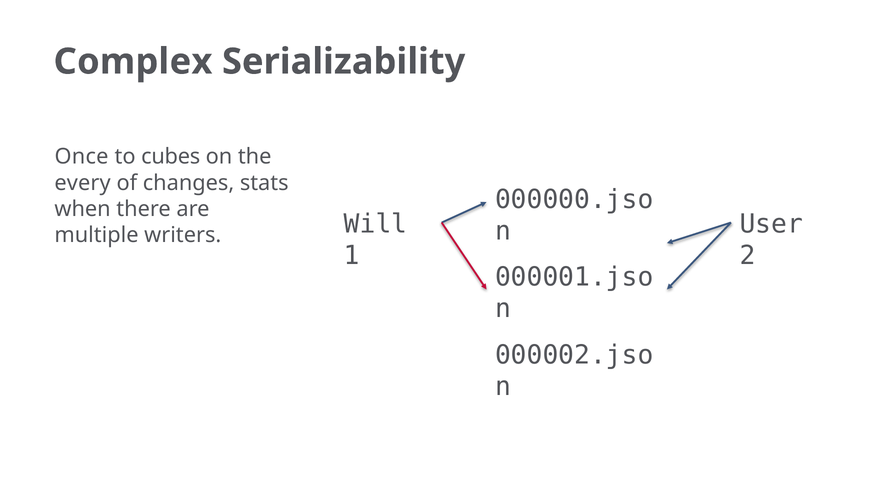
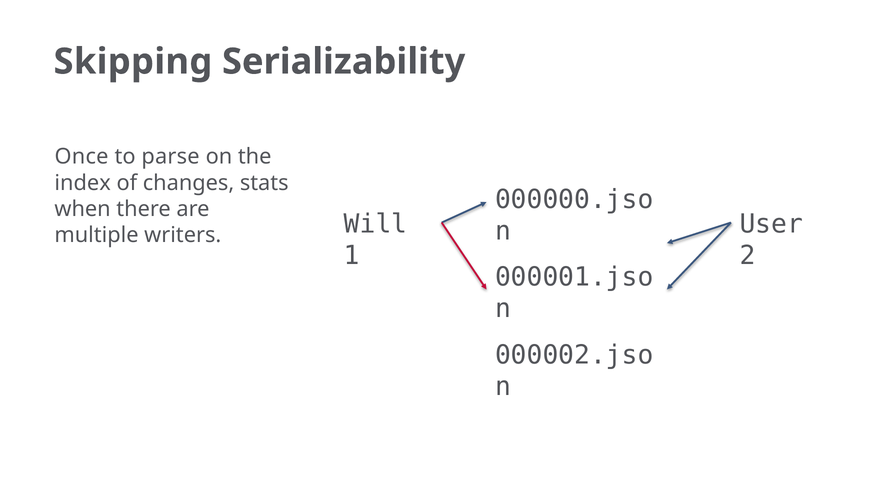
Complex: Complex -> Skipping
cubes: cubes -> parse
every: every -> index
